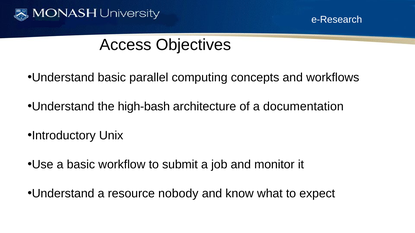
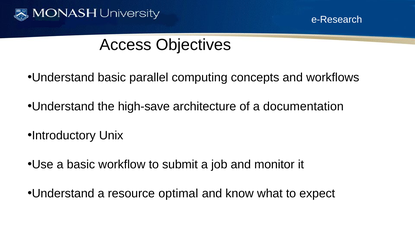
high-bash: high-bash -> high-save
nobody: nobody -> optimal
